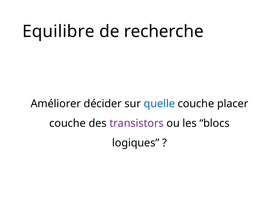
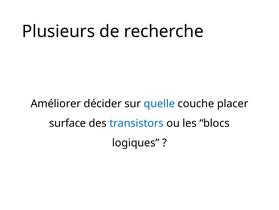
Equilibre: Equilibre -> Plusieurs
couche at (68, 123): couche -> surface
transistors colour: purple -> blue
